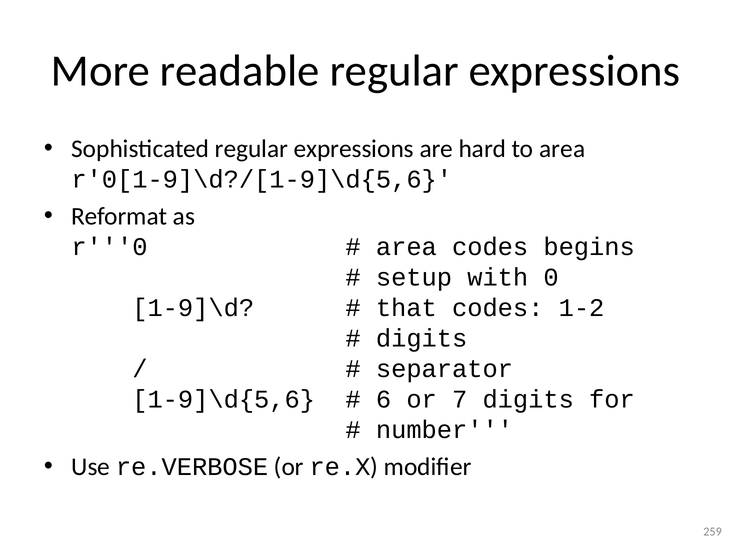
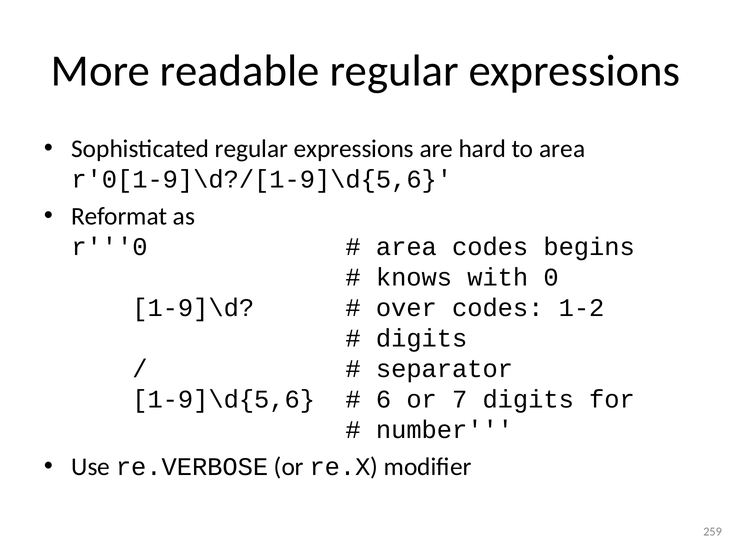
setup: setup -> knows
that: that -> over
